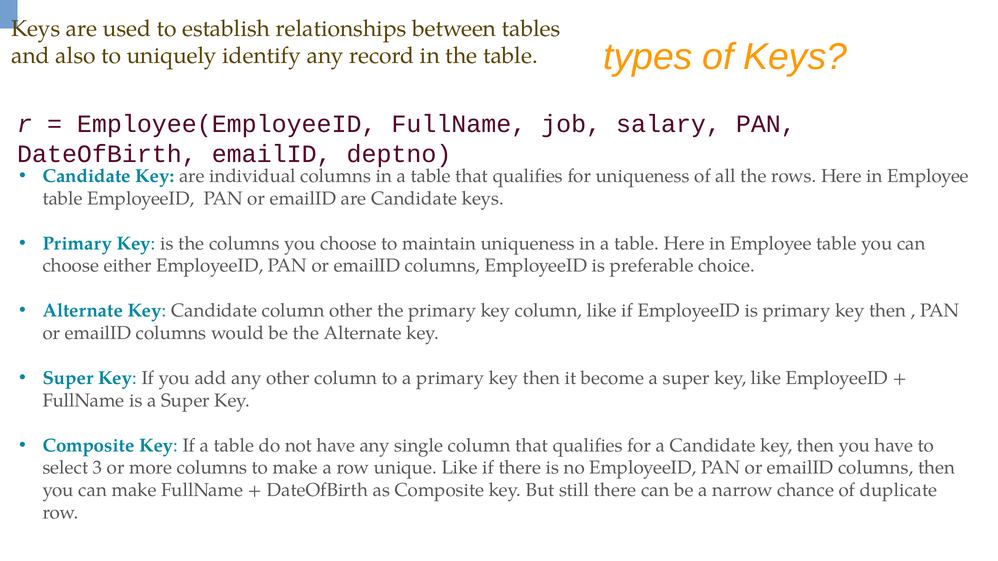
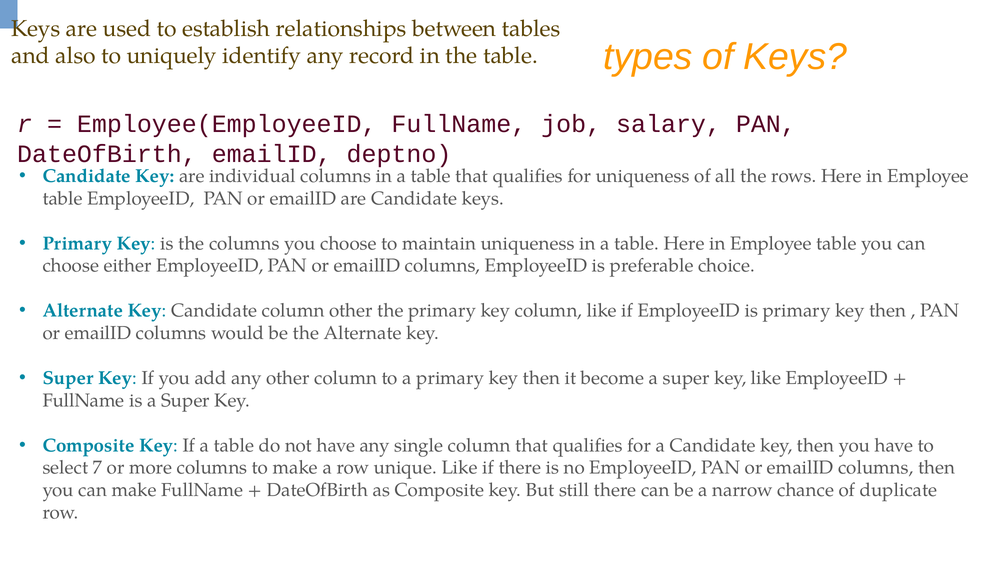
3: 3 -> 7
